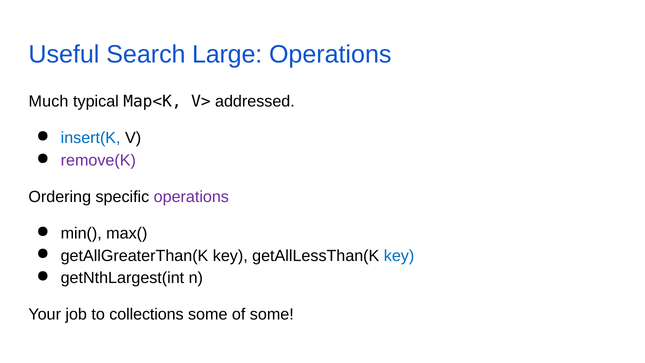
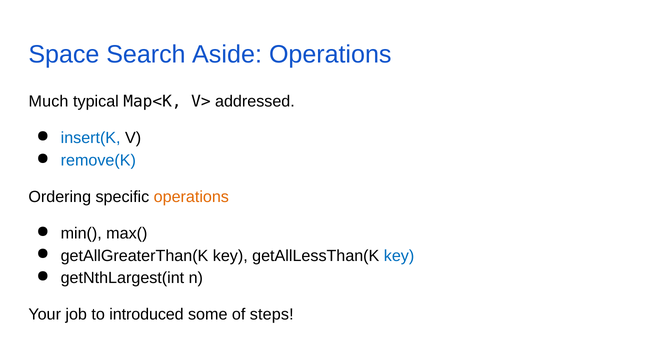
Useful: Useful -> Space
Large: Large -> Aside
remove(K colour: purple -> blue
operations at (191, 197) colour: purple -> orange
collections: collections -> introduced
of some: some -> steps
